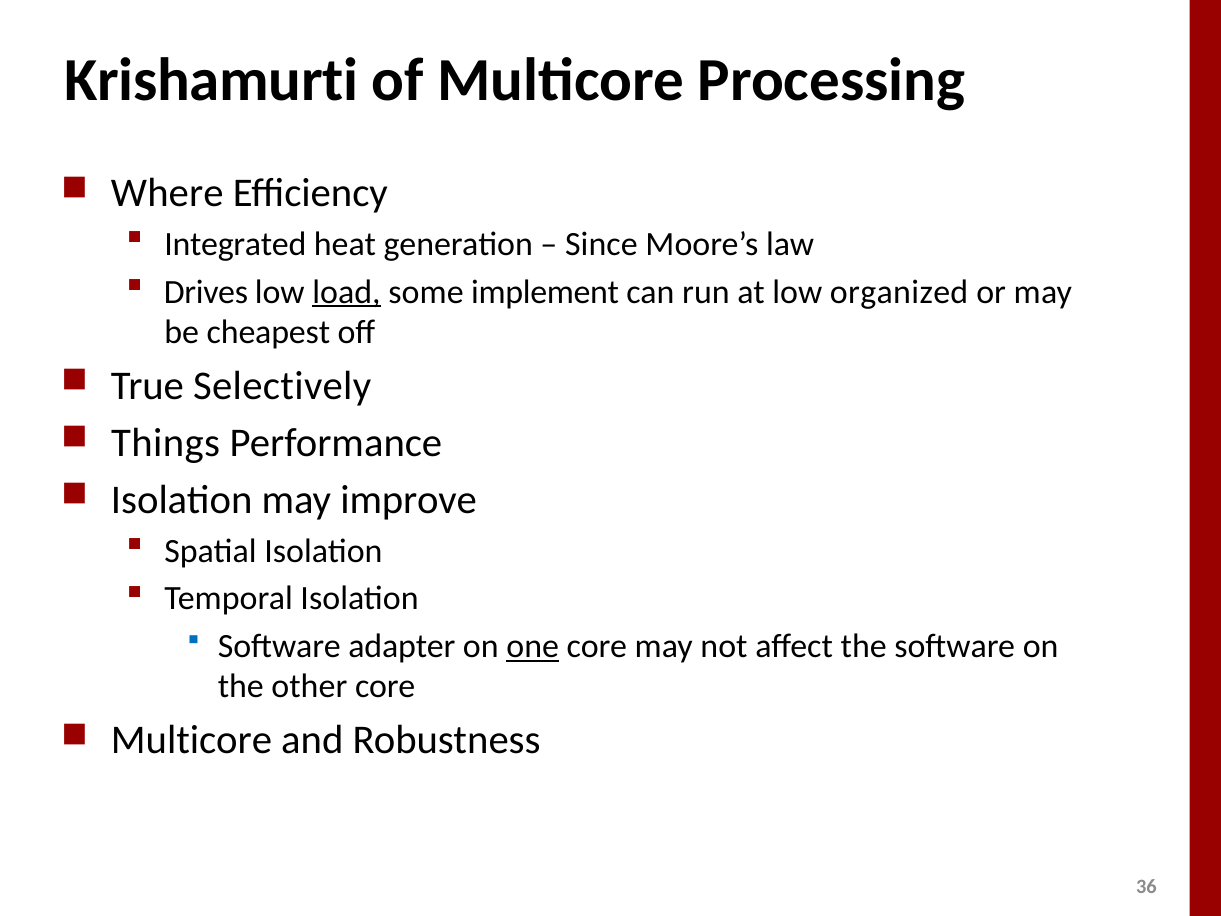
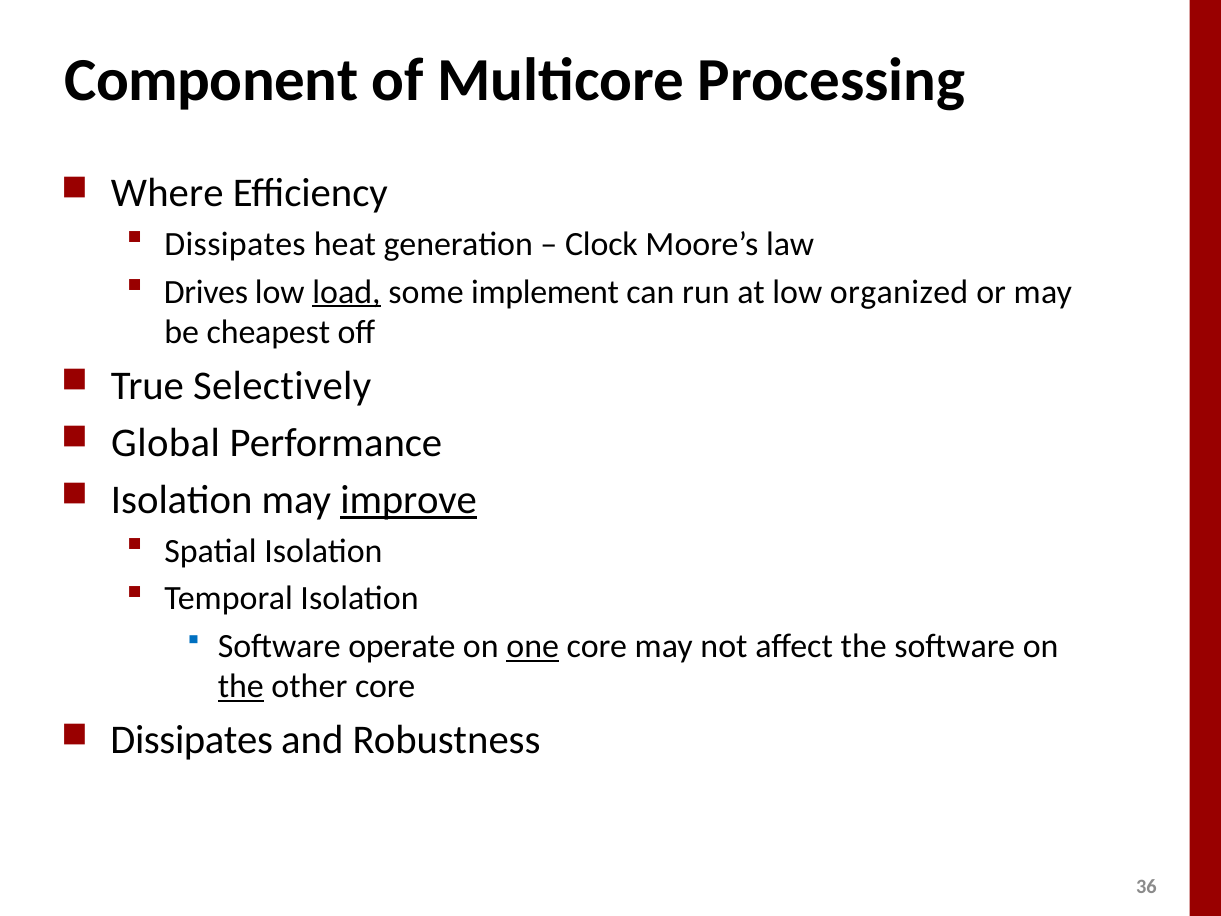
Krishamurti: Krishamurti -> Component
Integrated at (235, 244): Integrated -> Dissipates
Since: Since -> Clock
Things: Things -> Global
improve underline: none -> present
adapter: adapter -> operate
the at (241, 687) underline: none -> present
Multicore at (191, 740): Multicore -> Dissipates
